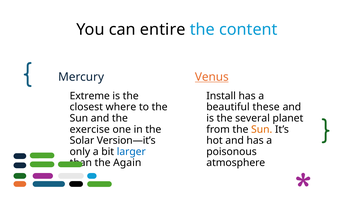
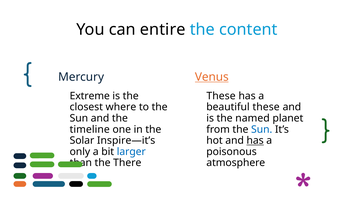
Install at (221, 96): Install -> These
several: several -> named
exercise: exercise -> timeline
Sun at (262, 129) colour: orange -> blue
Version—it’s: Version—it’s -> Inspire—it’s
has at (255, 141) underline: none -> present
Again: Again -> There
